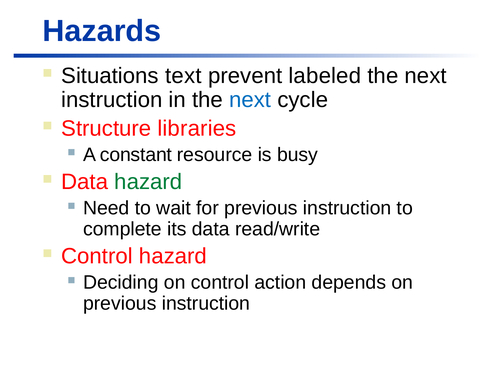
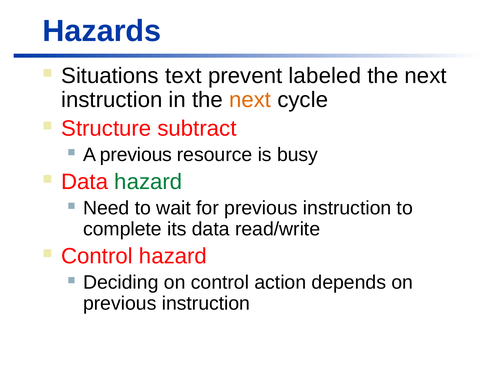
next at (250, 100) colour: blue -> orange
libraries: libraries -> subtract
A constant: constant -> previous
